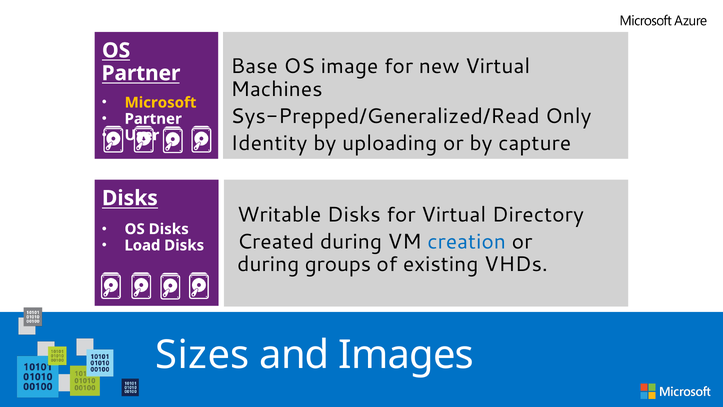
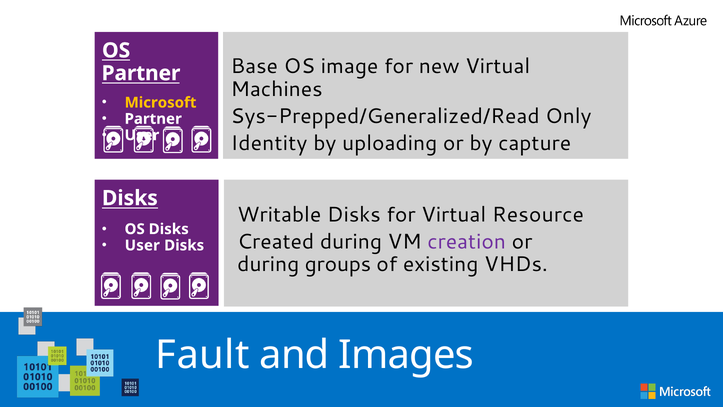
Directory: Directory -> Resource
creation colour: blue -> purple
Load at (142, 245): Load -> User
Sizes: Sizes -> Fault
